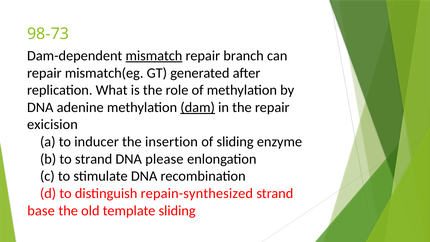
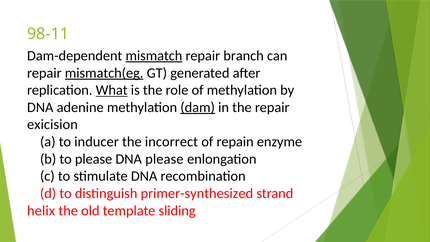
98-73: 98-73 -> 98-11
mismatch(eg underline: none -> present
What underline: none -> present
insertion: insertion -> incorrect
of sliding: sliding -> repain
to strand: strand -> please
repain-synthesized: repain-synthesized -> primer-synthesized
base: base -> helix
